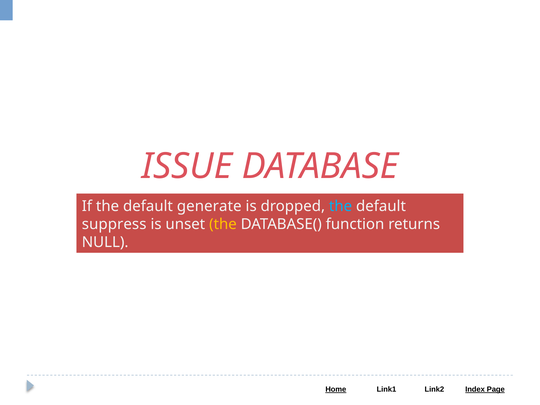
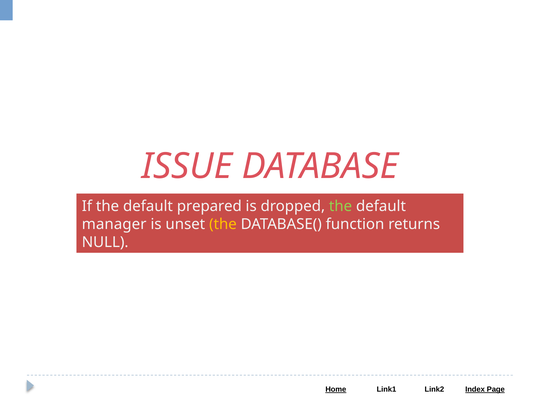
generate: generate -> prepared
the at (341, 206) colour: light blue -> light green
suppress: suppress -> manager
